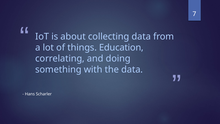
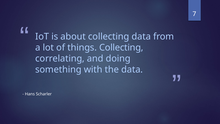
things Education: Education -> Collecting
